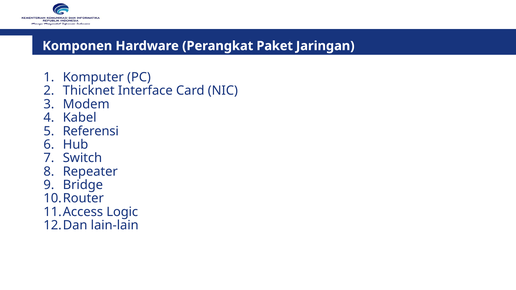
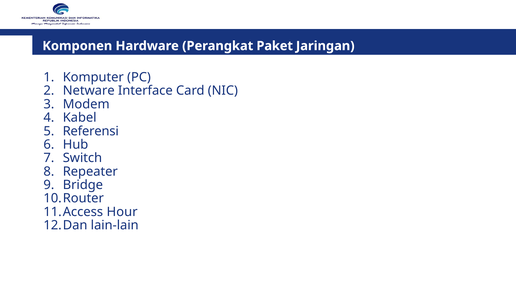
Thicknet: Thicknet -> Netware
Logic: Logic -> Hour
